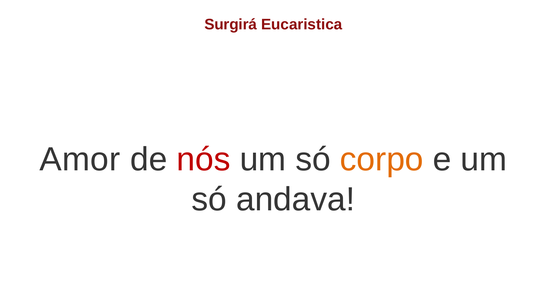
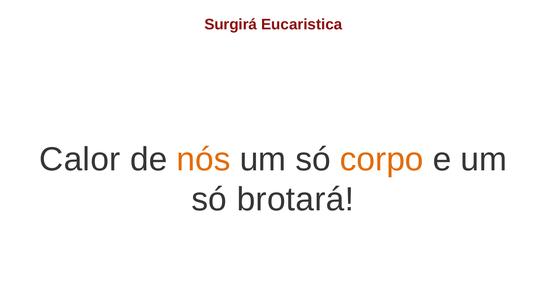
Amor: Amor -> Calor
nós colour: red -> orange
andava: andava -> brotará
